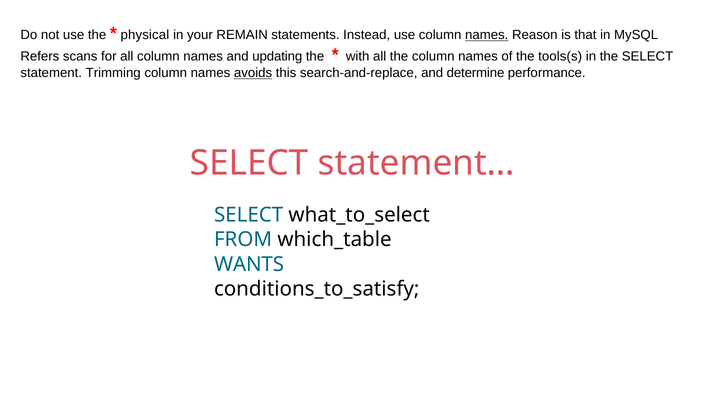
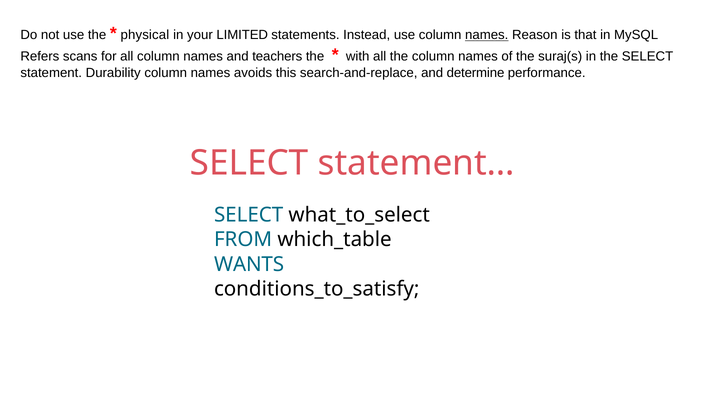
REMAIN: REMAIN -> LIMITED
updating: updating -> teachers
tools(s: tools(s -> suraj(s
Trimming: Trimming -> Durability
avoids underline: present -> none
